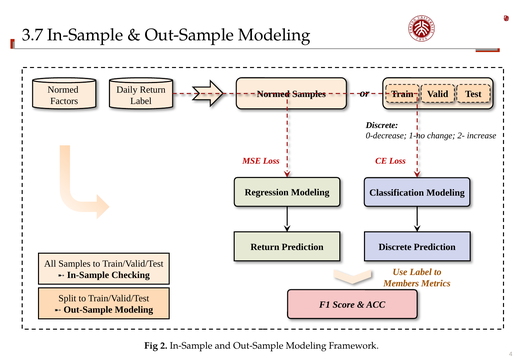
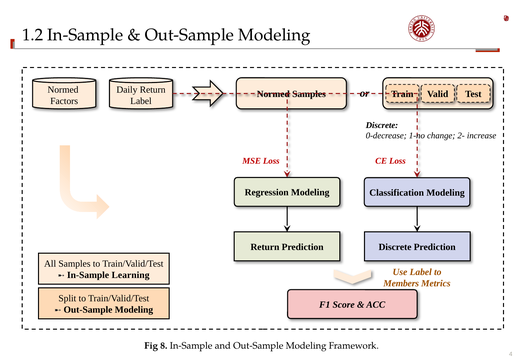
3.7: 3.7 -> 1.2
Checking: Checking -> Learning
2: 2 -> 8
